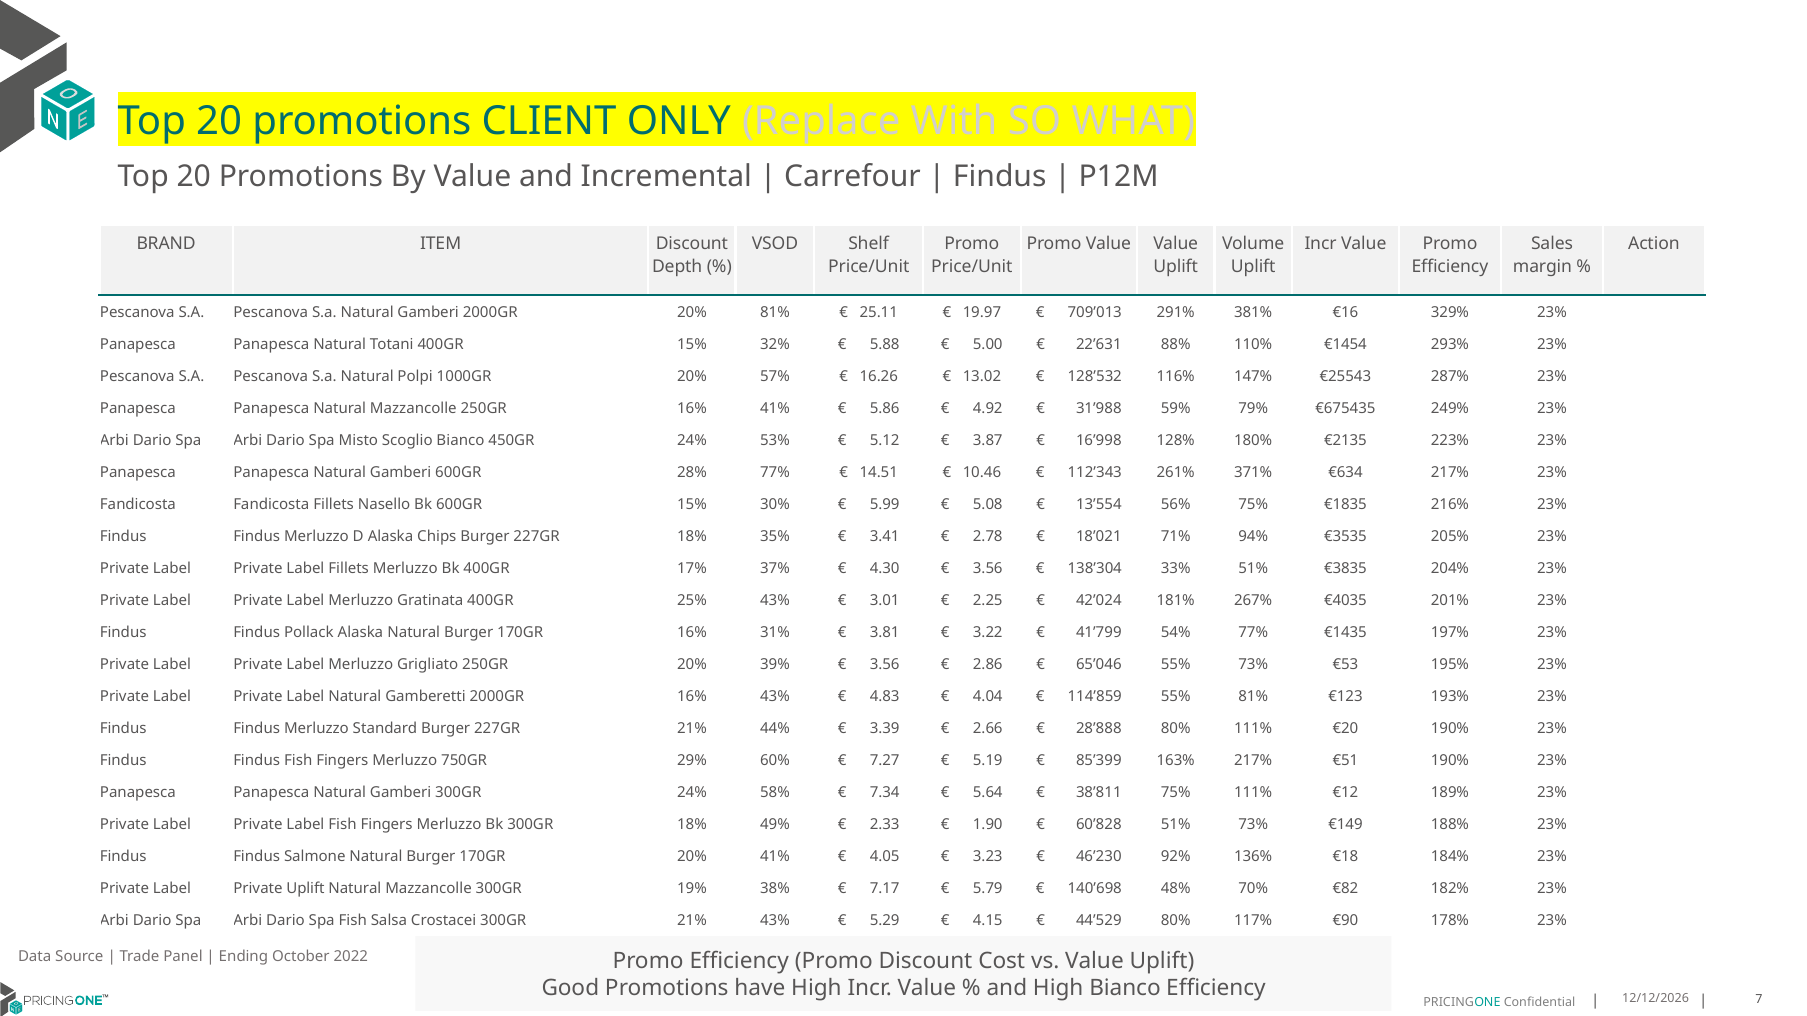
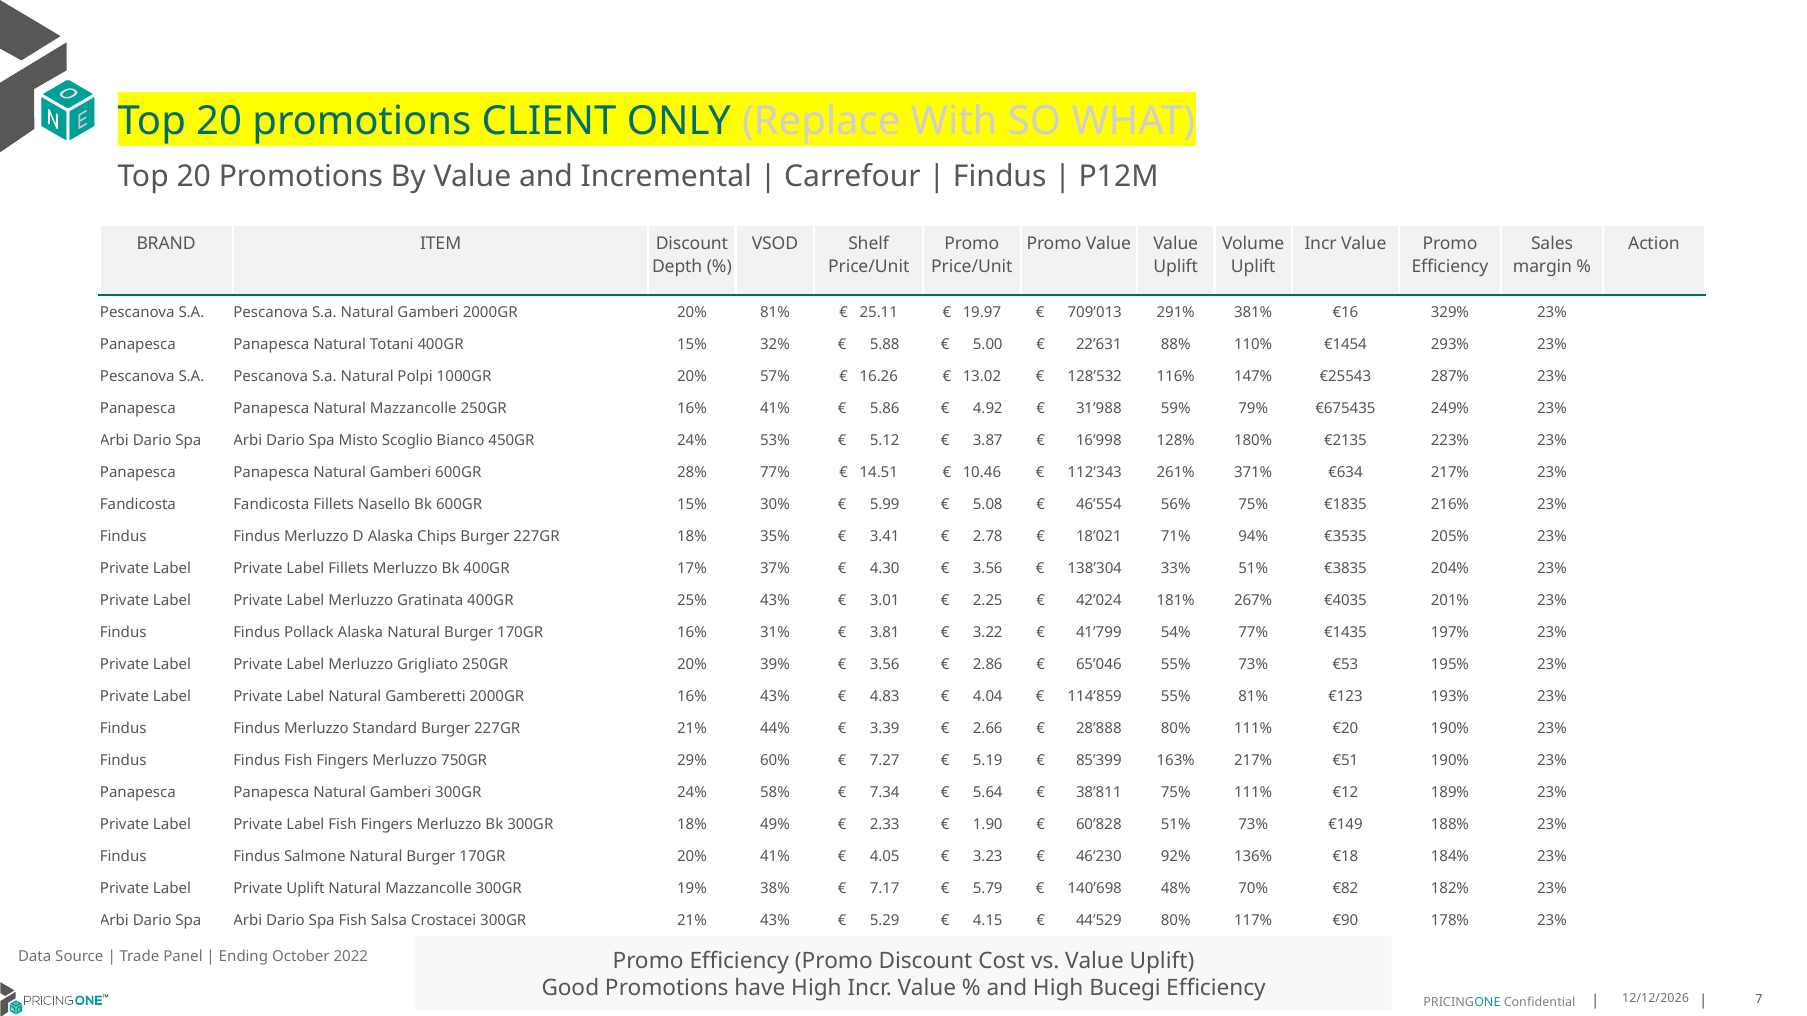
13’554: 13’554 -> 46’554
High Bianco: Bianco -> Bucegi
